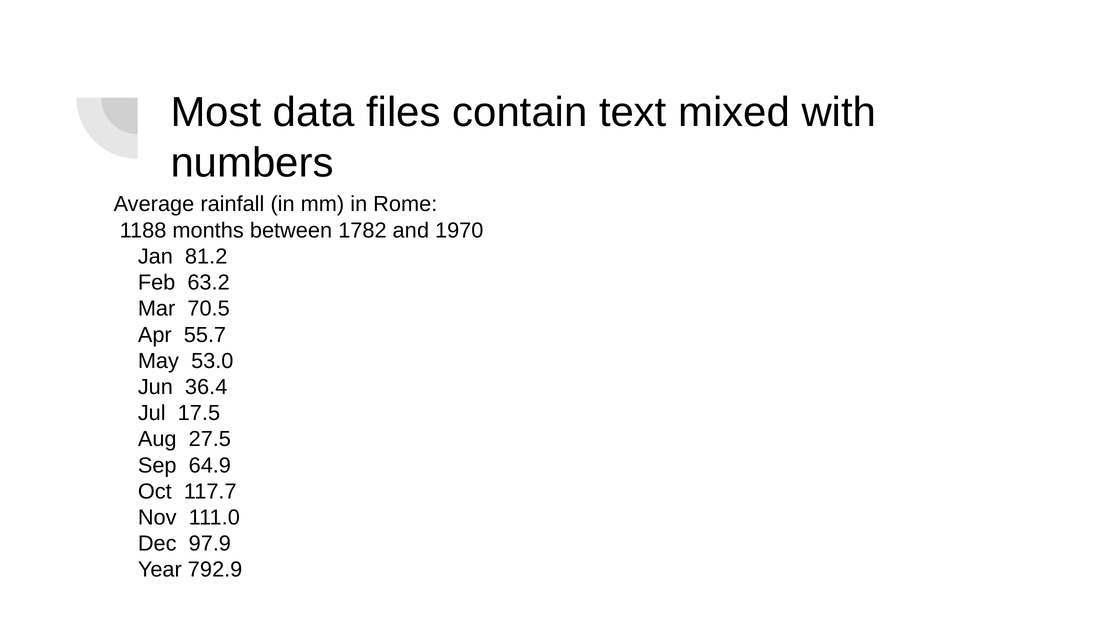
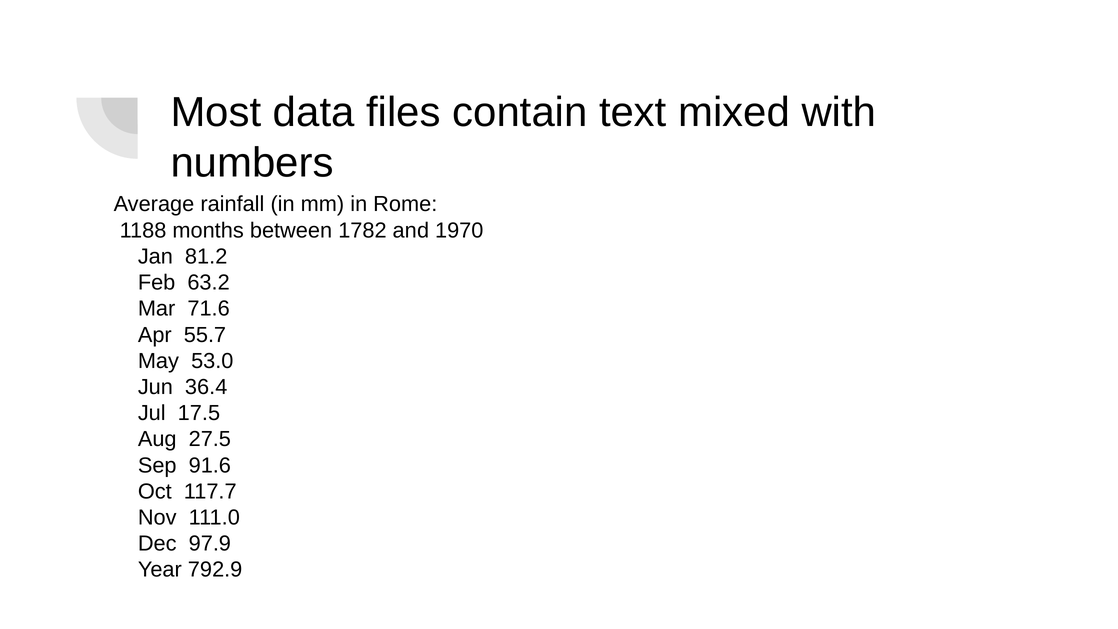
70.5: 70.5 -> 71.6
64.9: 64.9 -> 91.6
